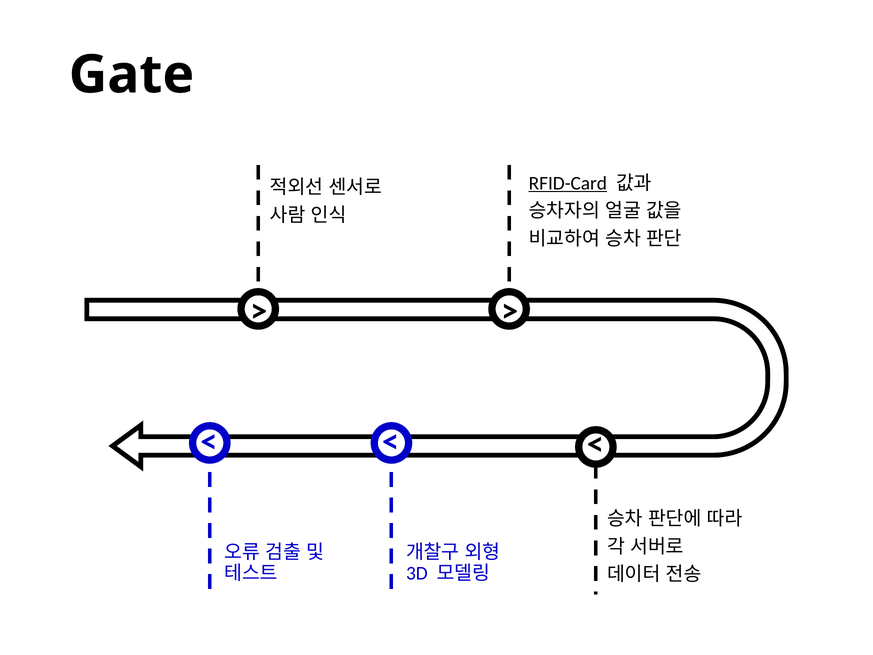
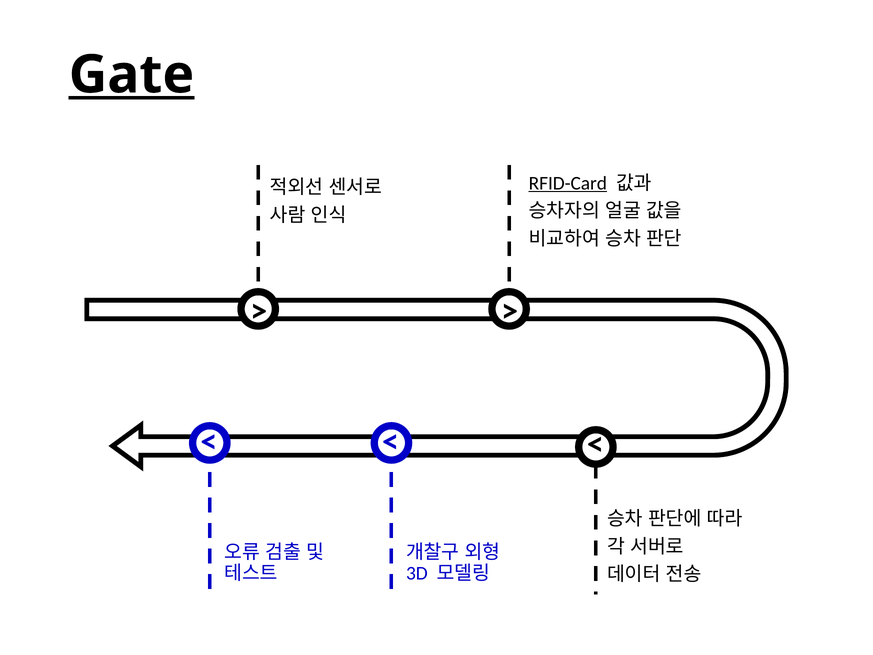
Gate underline: none -> present
